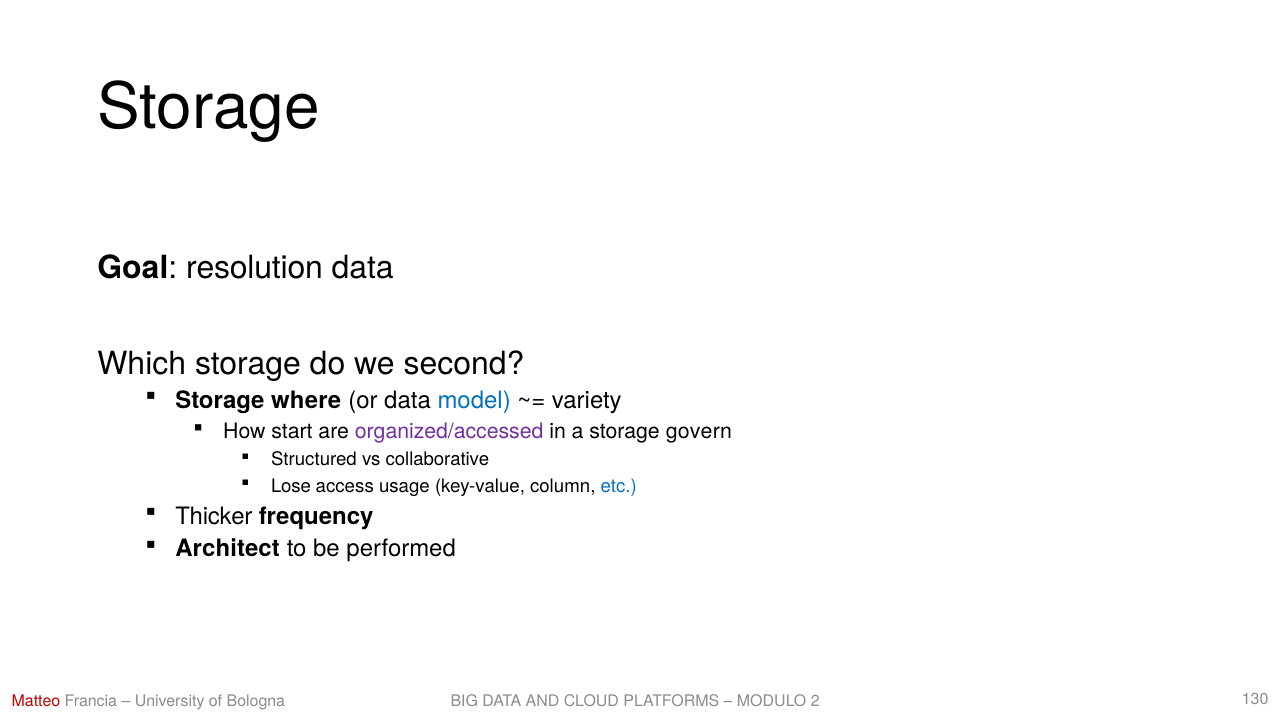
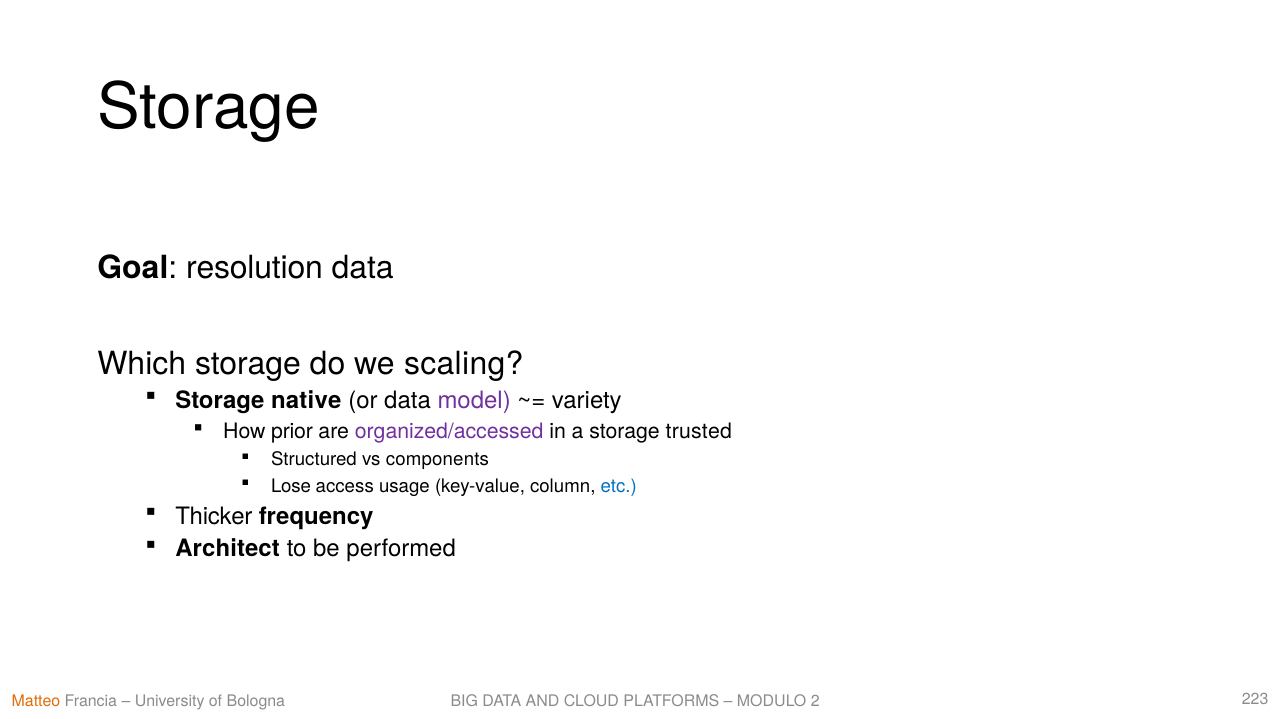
second: second -> scaling
where: where -> native
model colour: blue -> purple
start: start -> prior
govern: govern -> trusted
collaborative: collaborative -> components
Matteo colour: red -> orange
130: 130 -> 223
